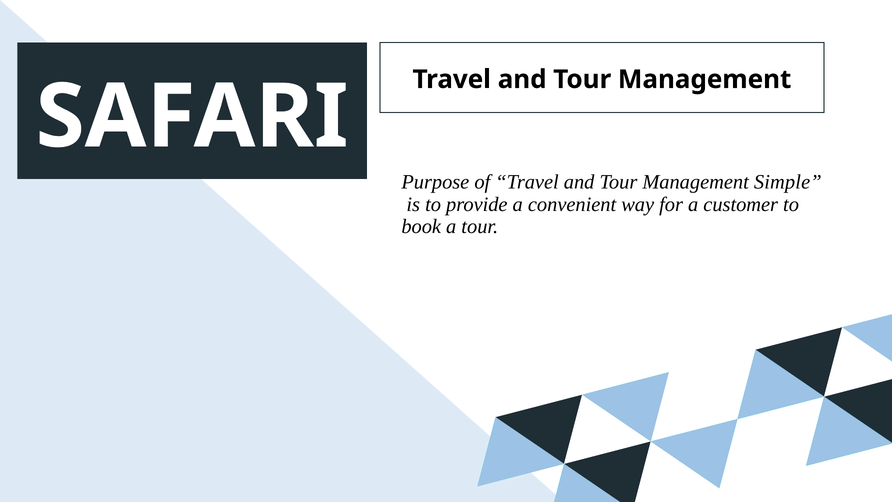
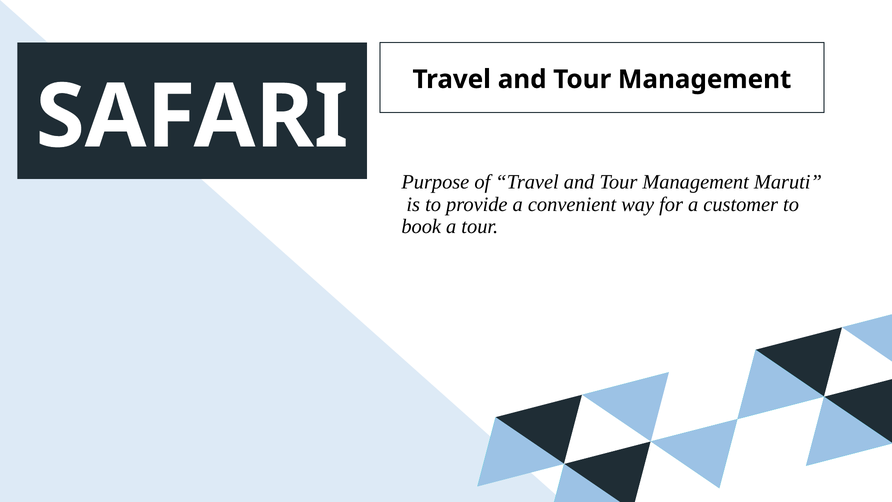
Simple: Simple -> Maruti
